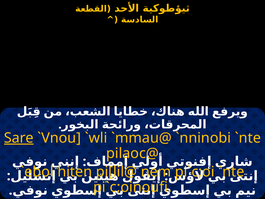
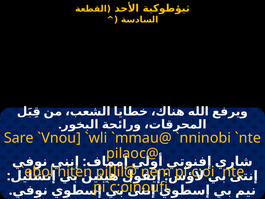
Sare underline: present -> none
